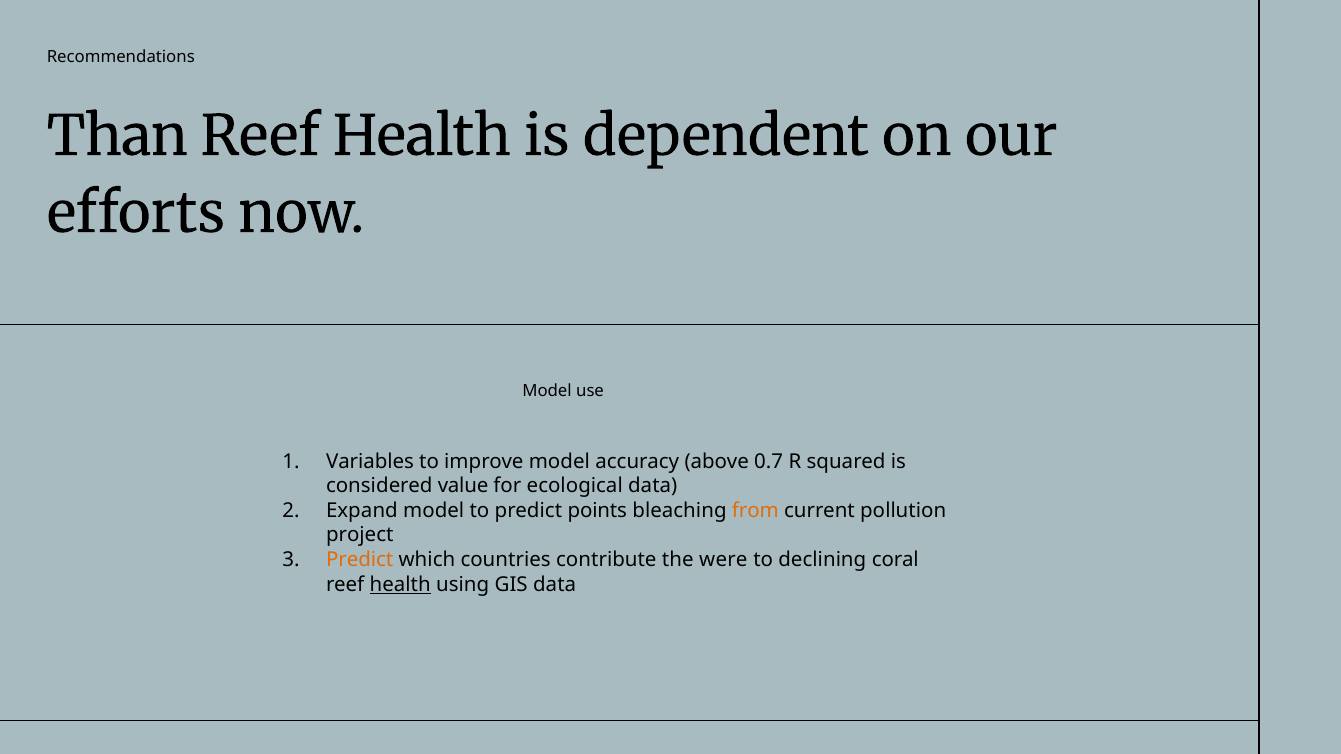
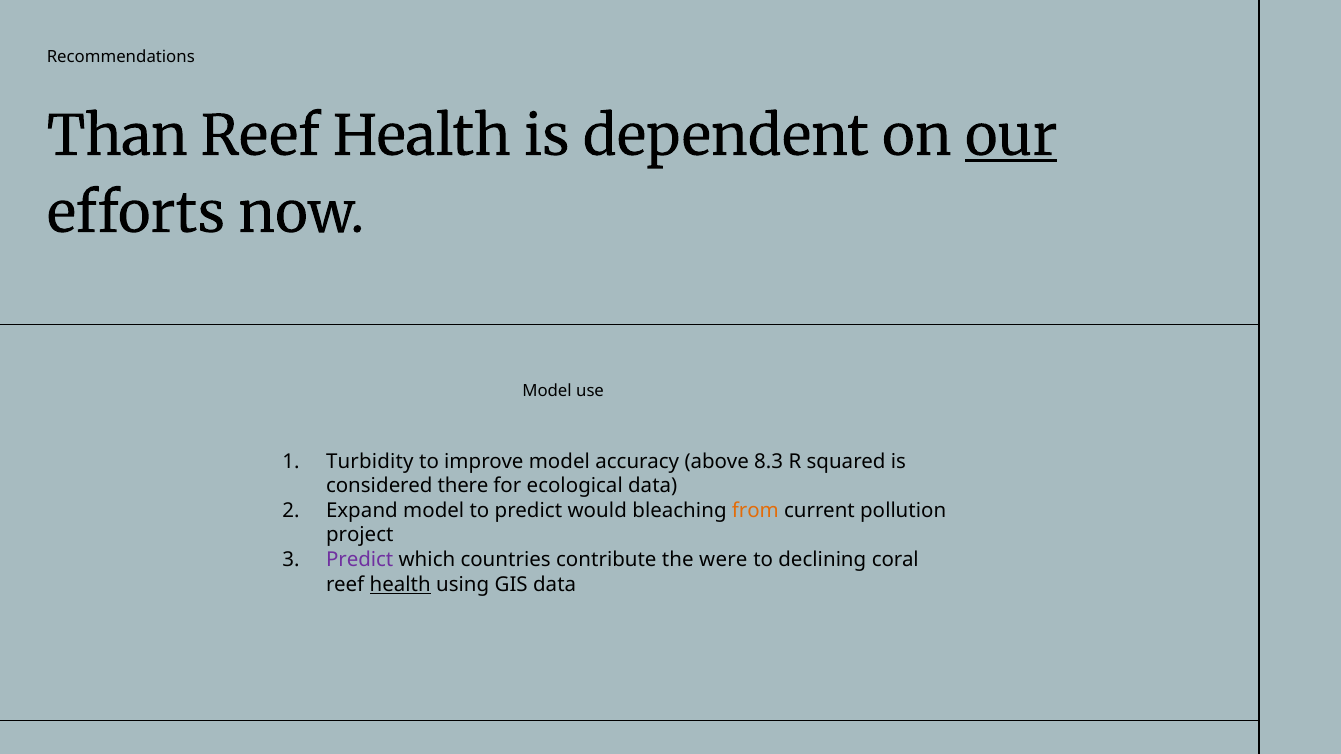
our underline: none -> present
Variables: Variables -> Turbidity
0.7: 0.7 -> 8.3
value: value -> there
points: points -> would
Predict at (360, 560) colour: orange -> purple
